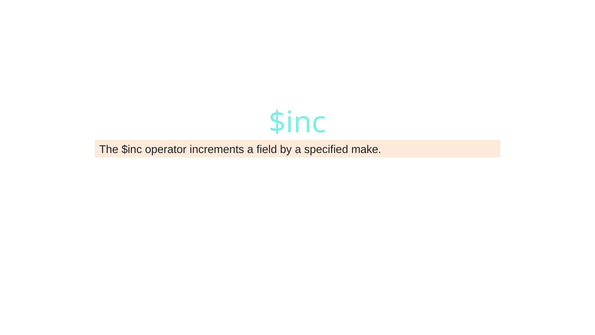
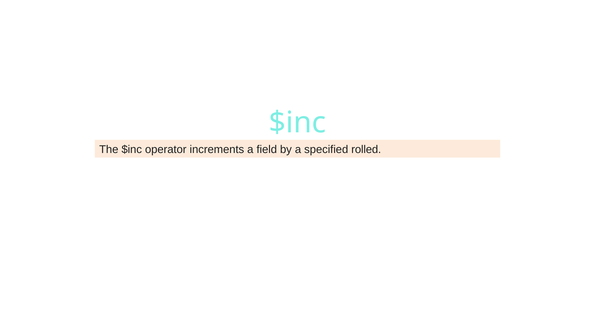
make: make -> rolled
